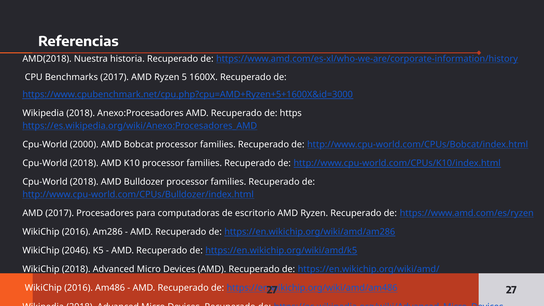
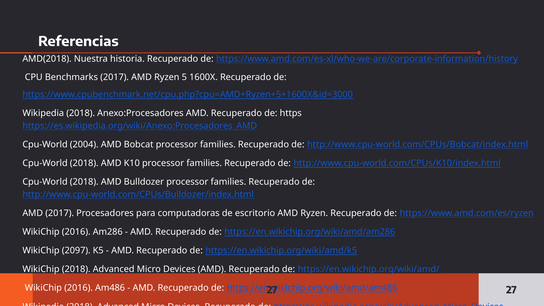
2000: 2000 -> 2004
2046: 2046 -> 2097
